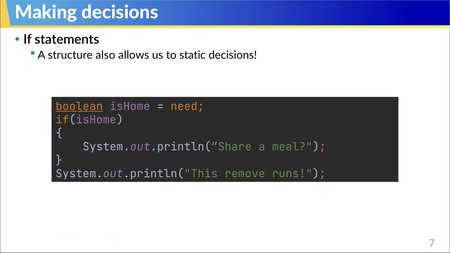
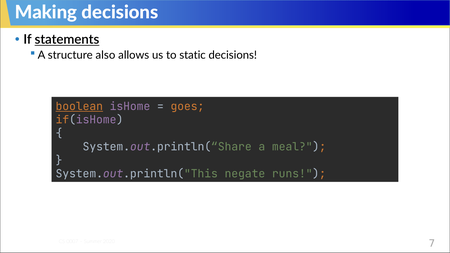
statements underline: none -> present
need: need -> goes
remove: remove -> negate
